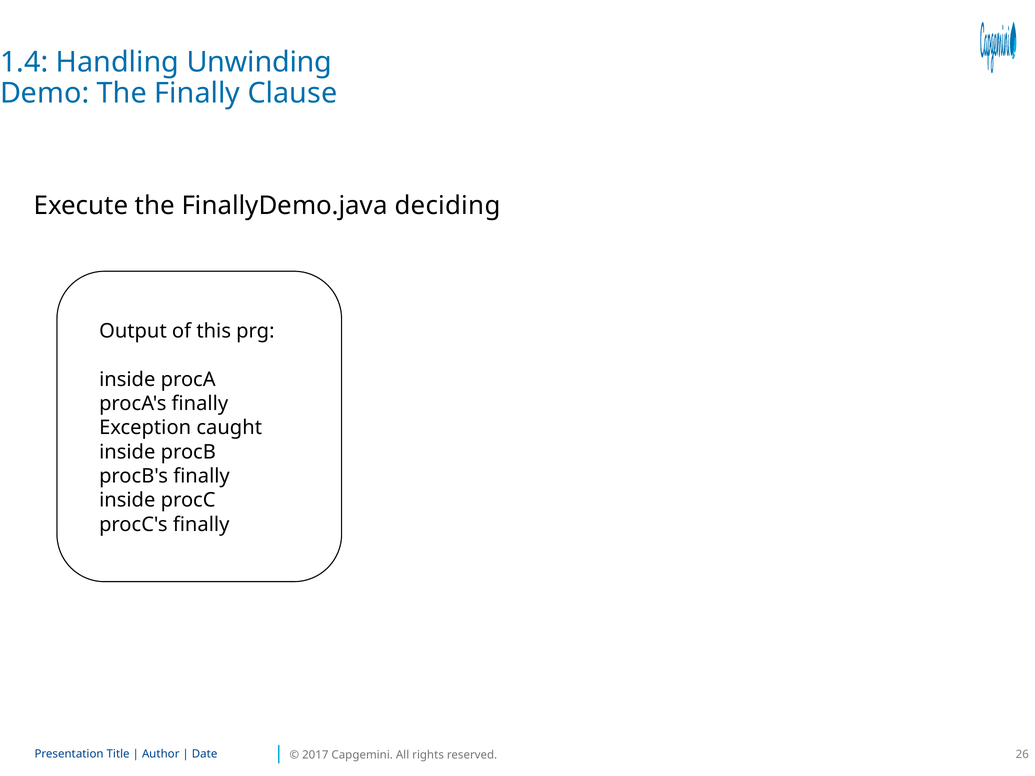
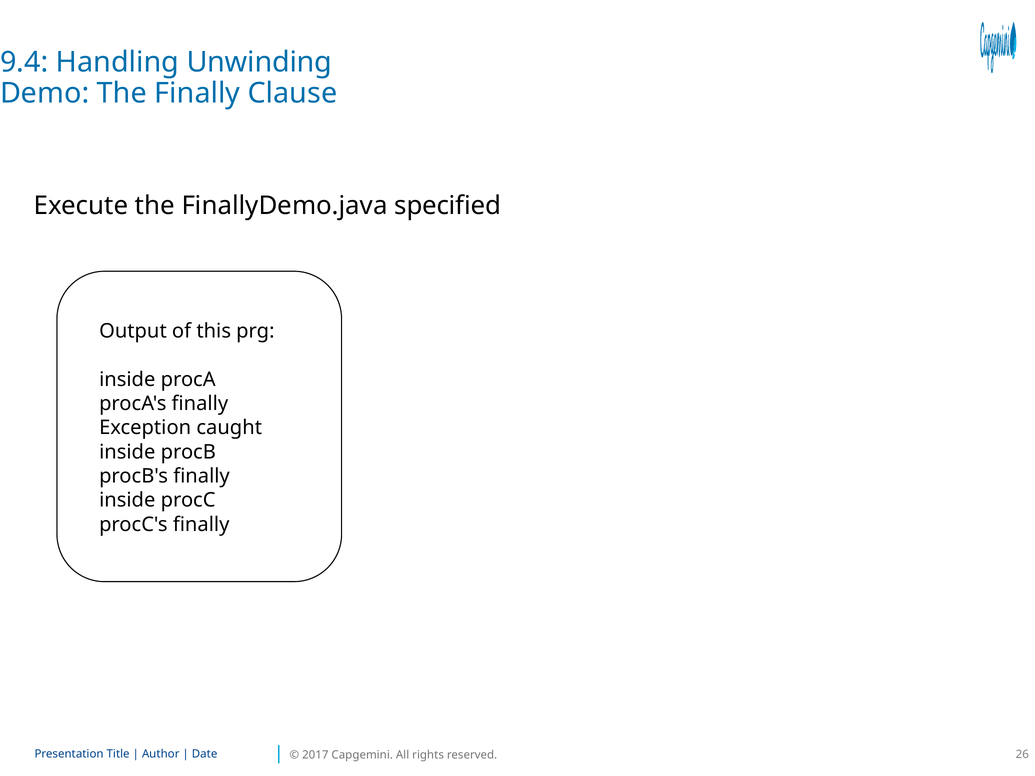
1.4: 1.4 -> 9.4
deciding: deciding -> specified
